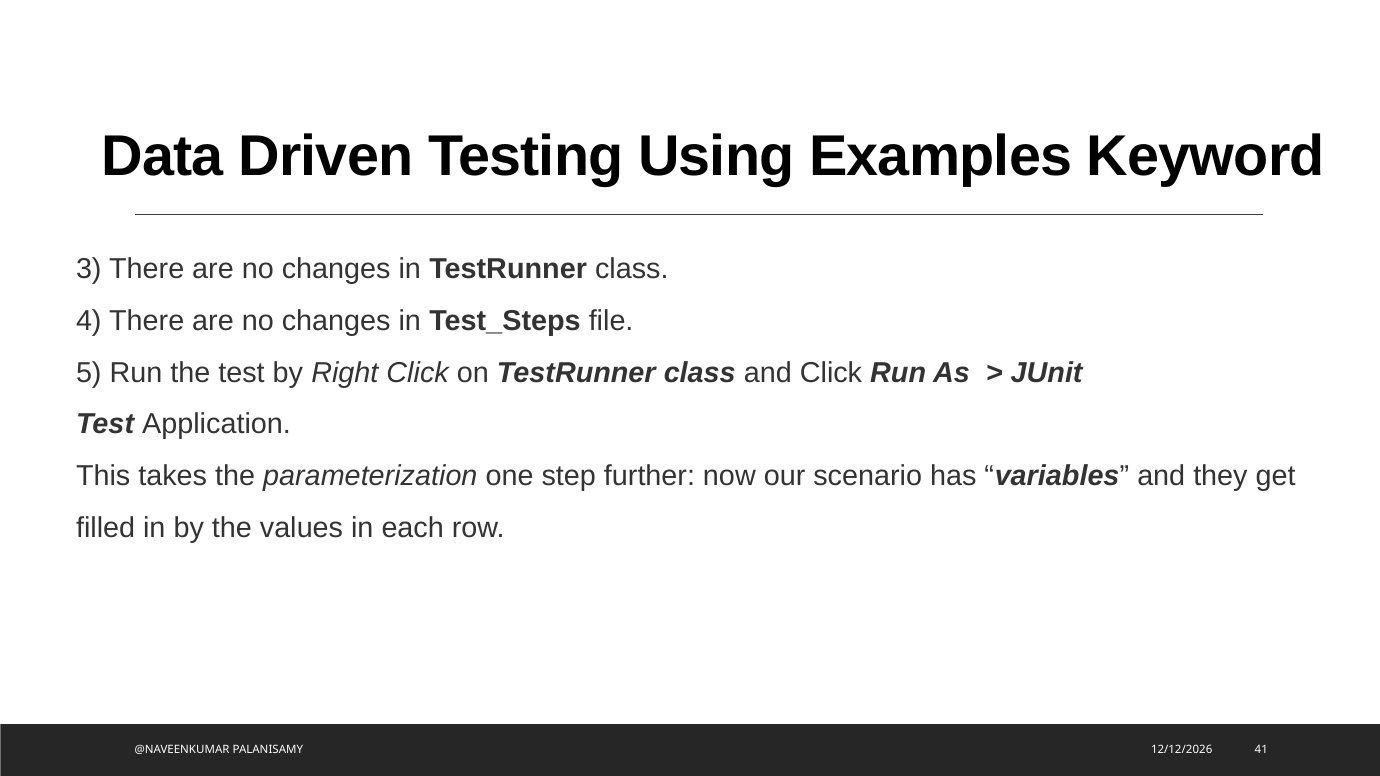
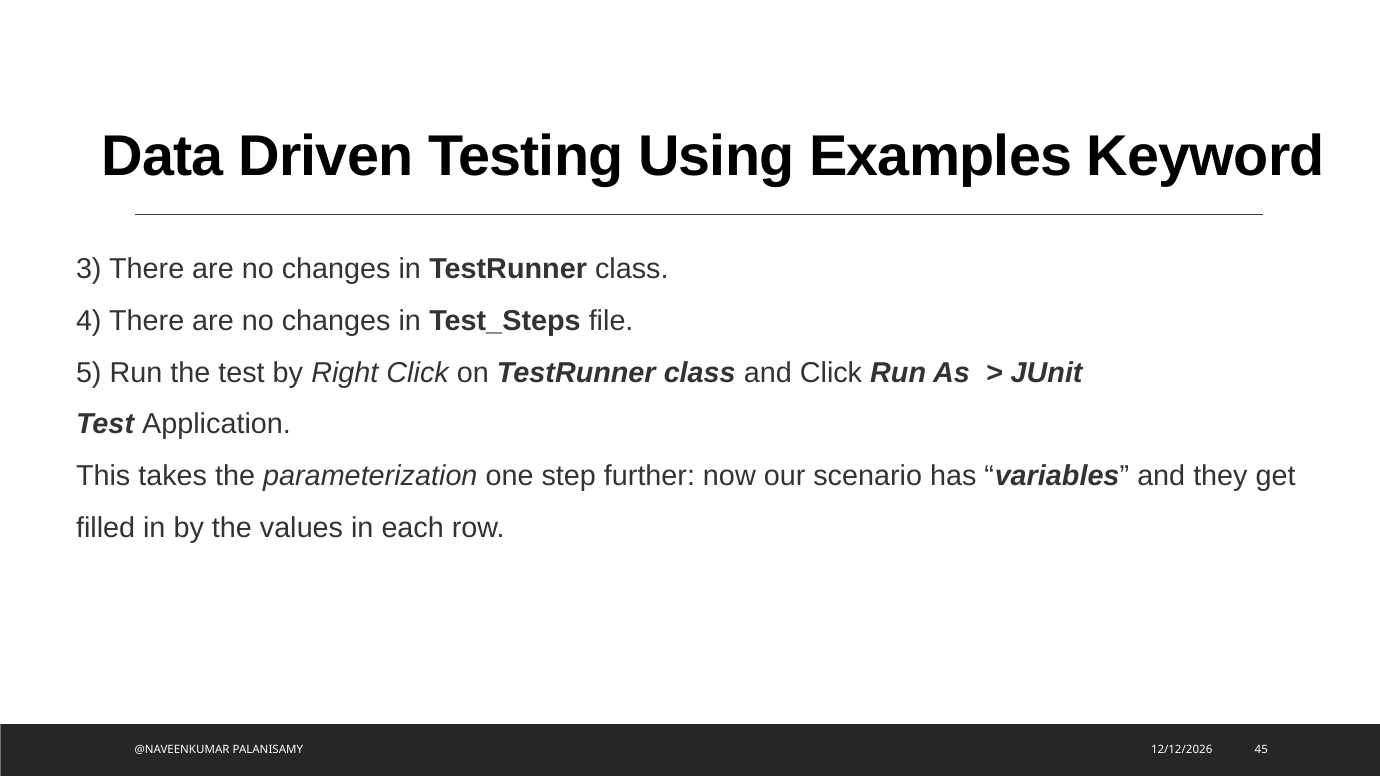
41: 41 -> 45
